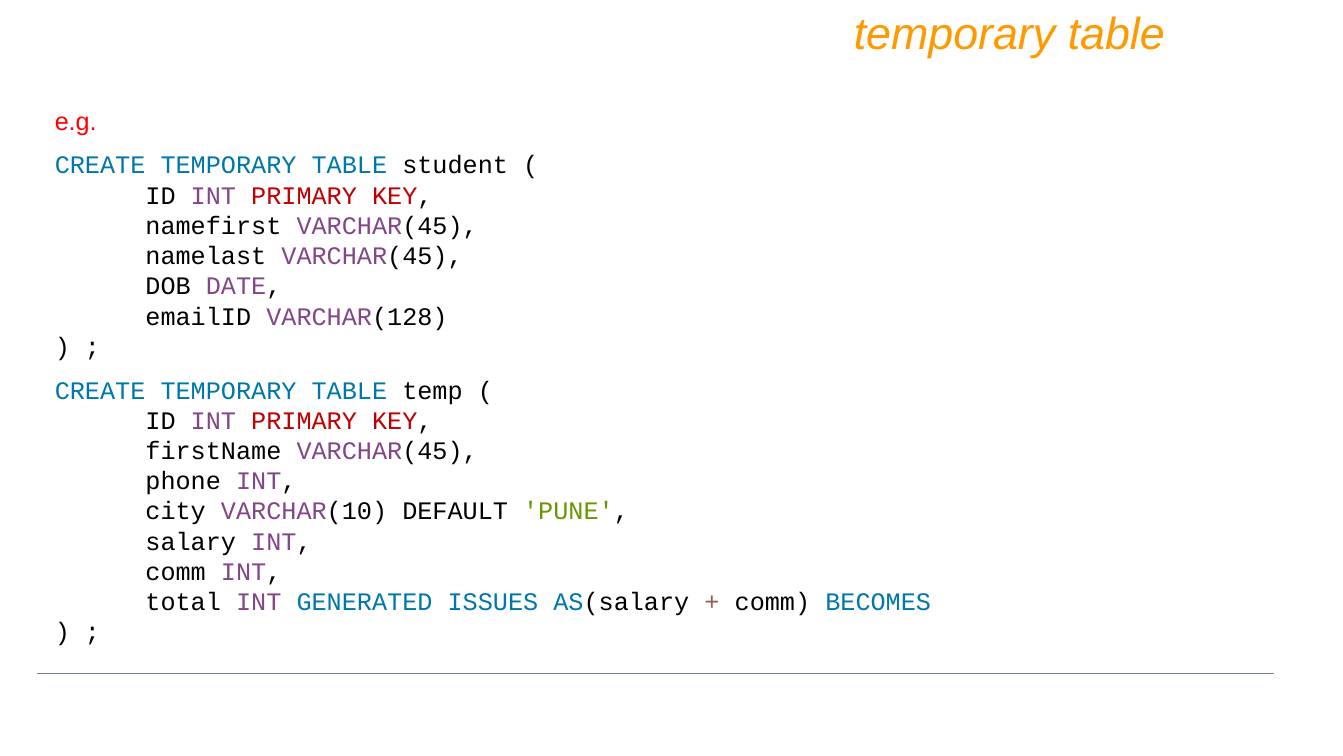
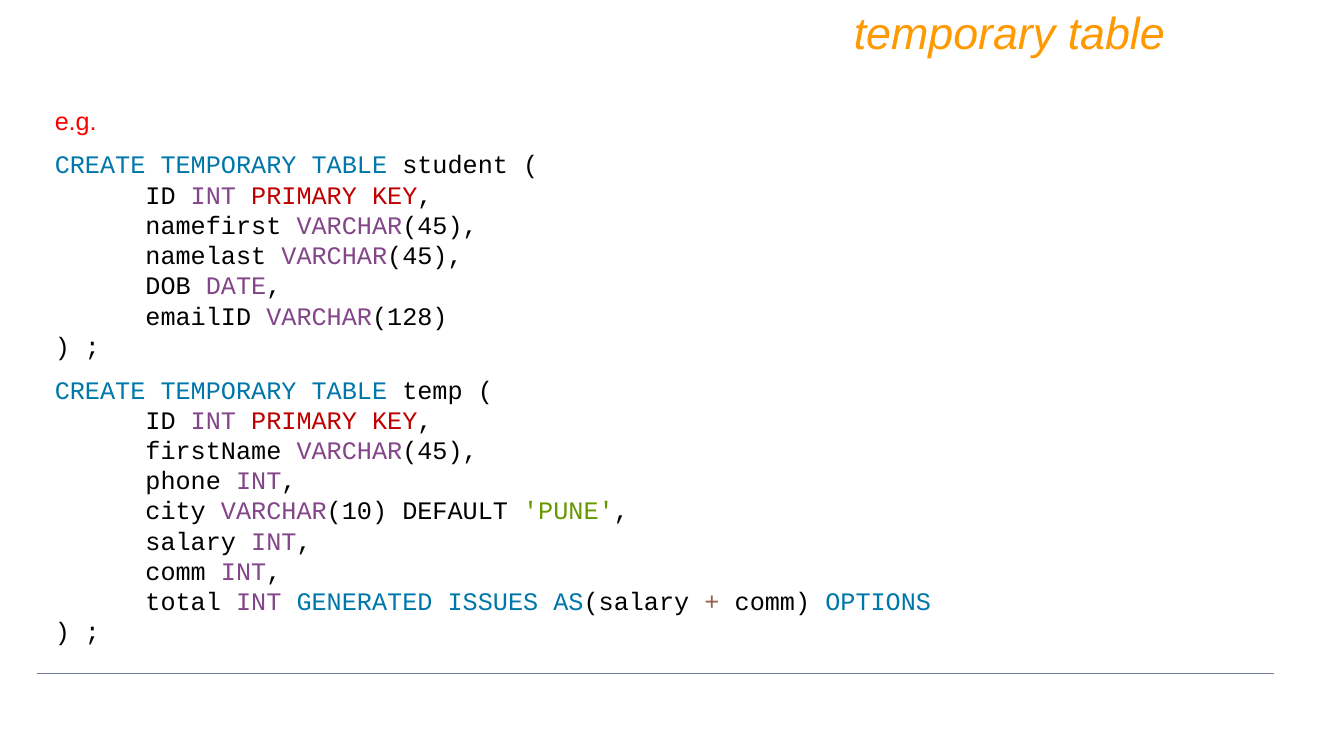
BECOMES: BECOMES -> OPTIONS
